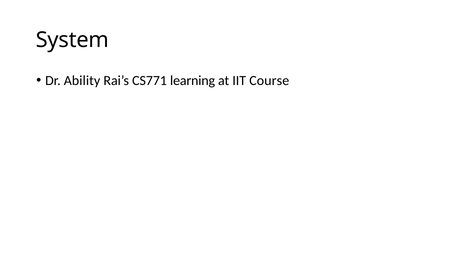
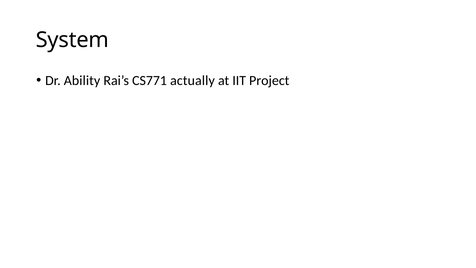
learning: learning -> actually
Course: Course -> Project
